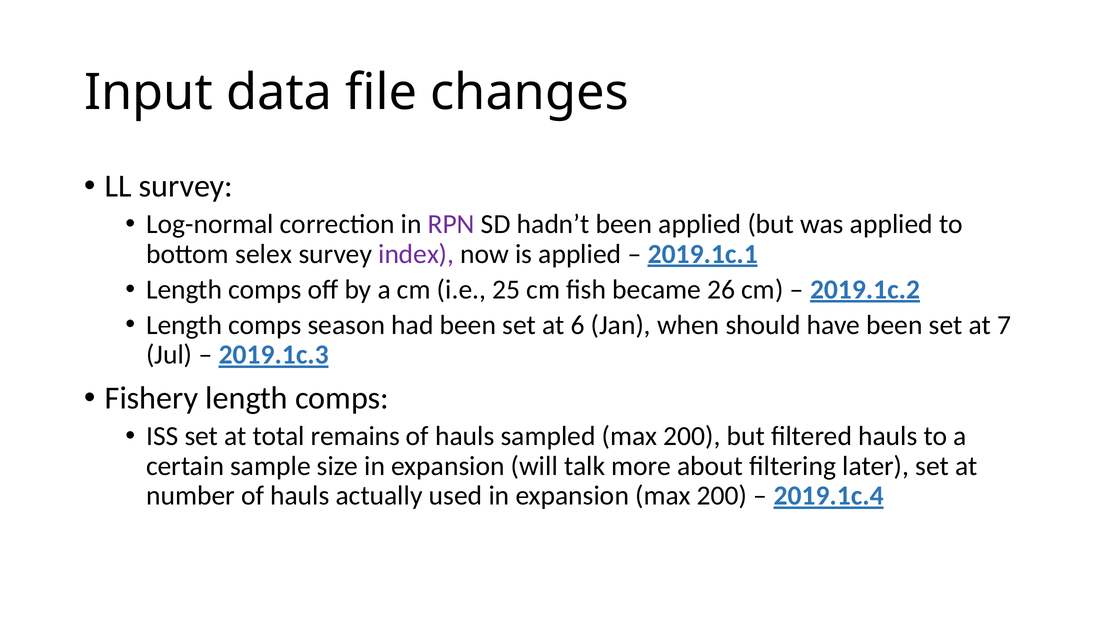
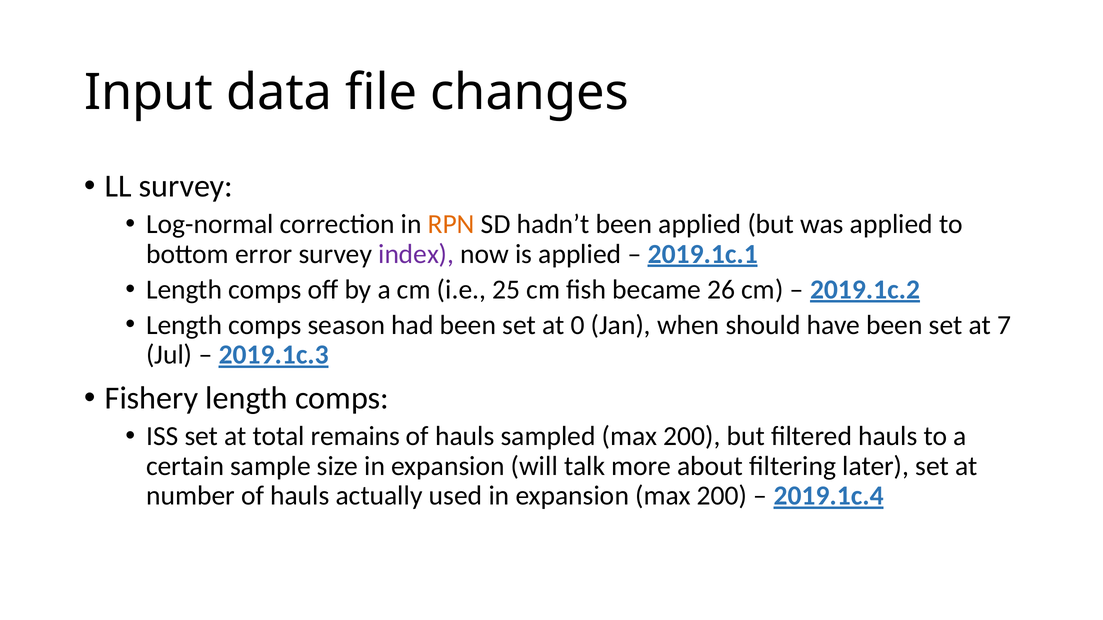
RPN colour: purple -> orange
selex: selex -> error
6: 6 -> 0
